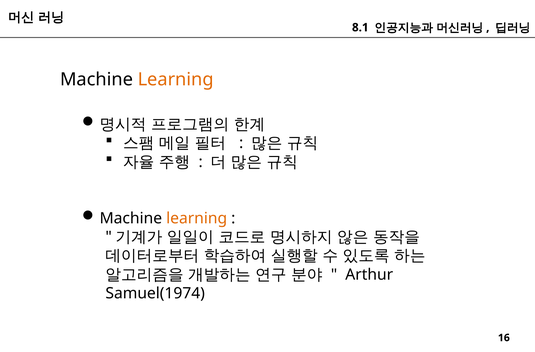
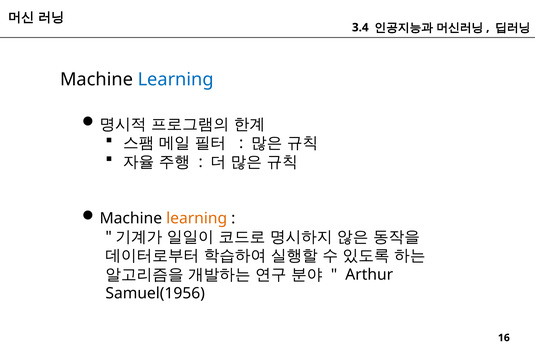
8.1: 8.1 -> 3.4
Learning at (176, 79) colour: orange -> blue
Samuel(1974: Samuel(1974 -> Samuel(1956
